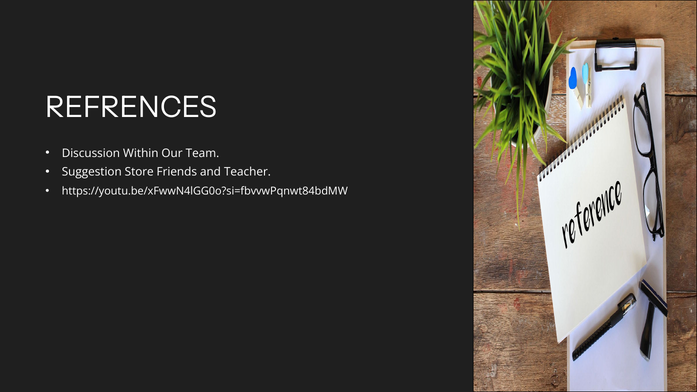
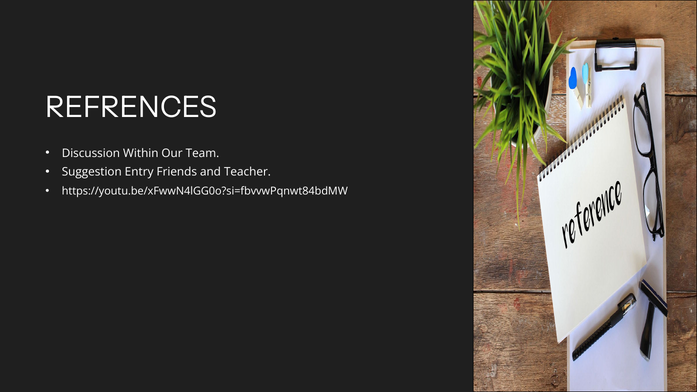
Store: Store -> Entry
